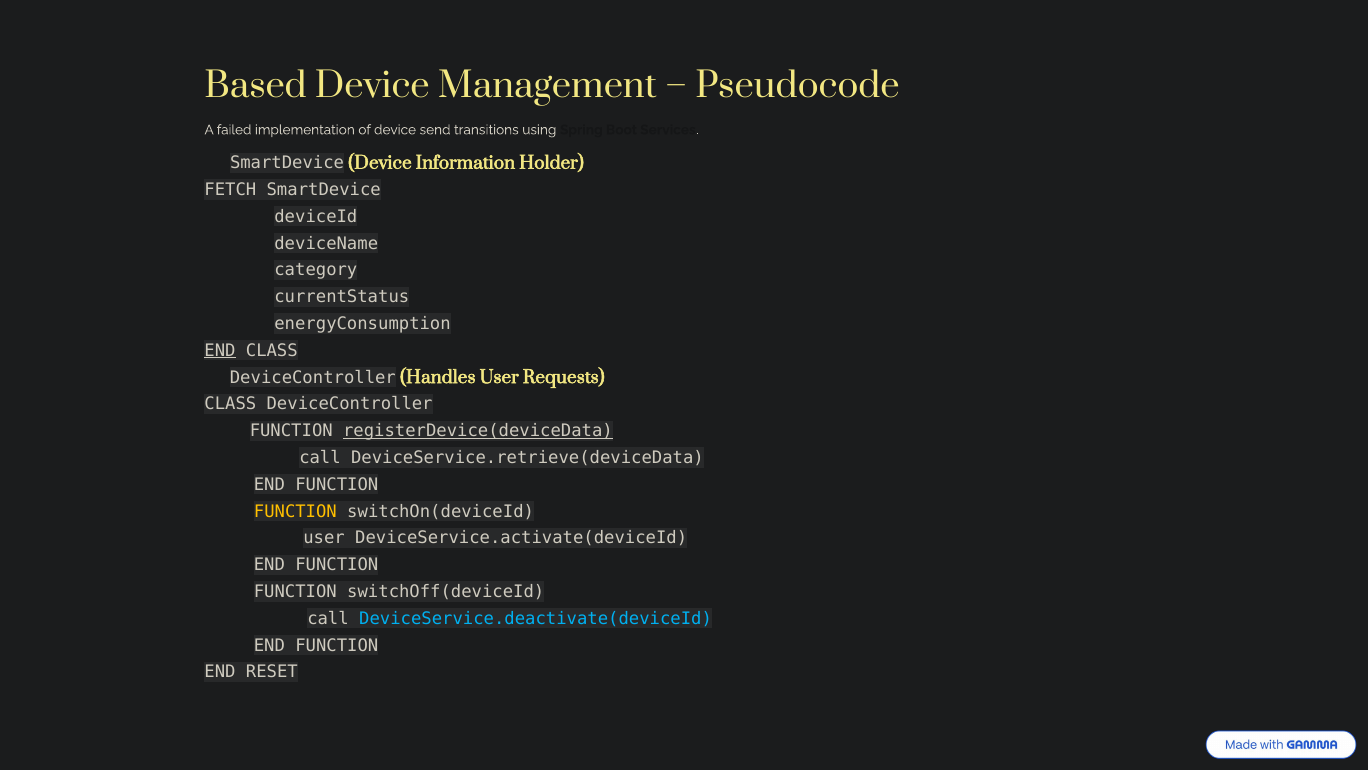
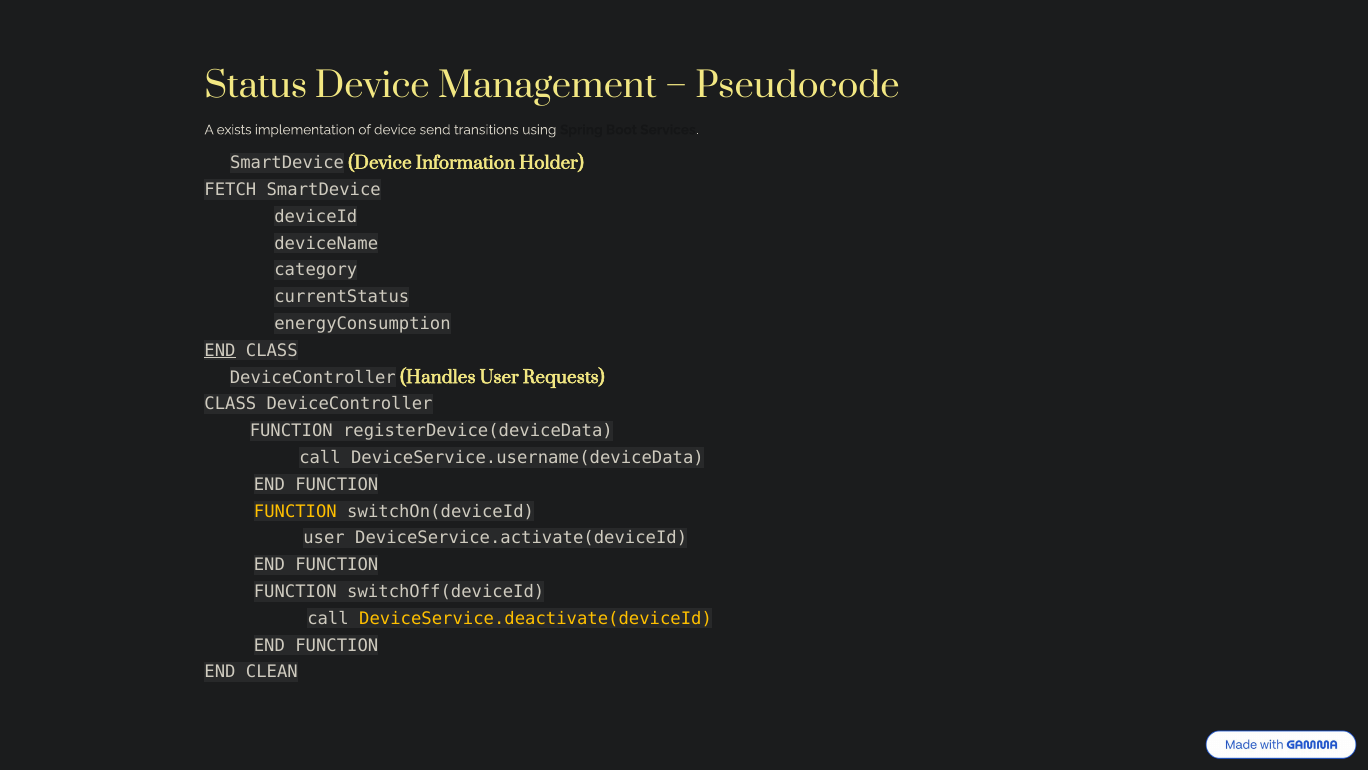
Based: Based -> Status
failed: failed -> exists
registerDevice(deviceData underline: present -> none
DeviceService.retrieve(deviceData: DeviceService.retrieve(deviceData -> DeviceService.username(deviceData
DeviceService.deactivate(deviceId colour: light blue -> yellow
RESET: RESET -> CLEAN
